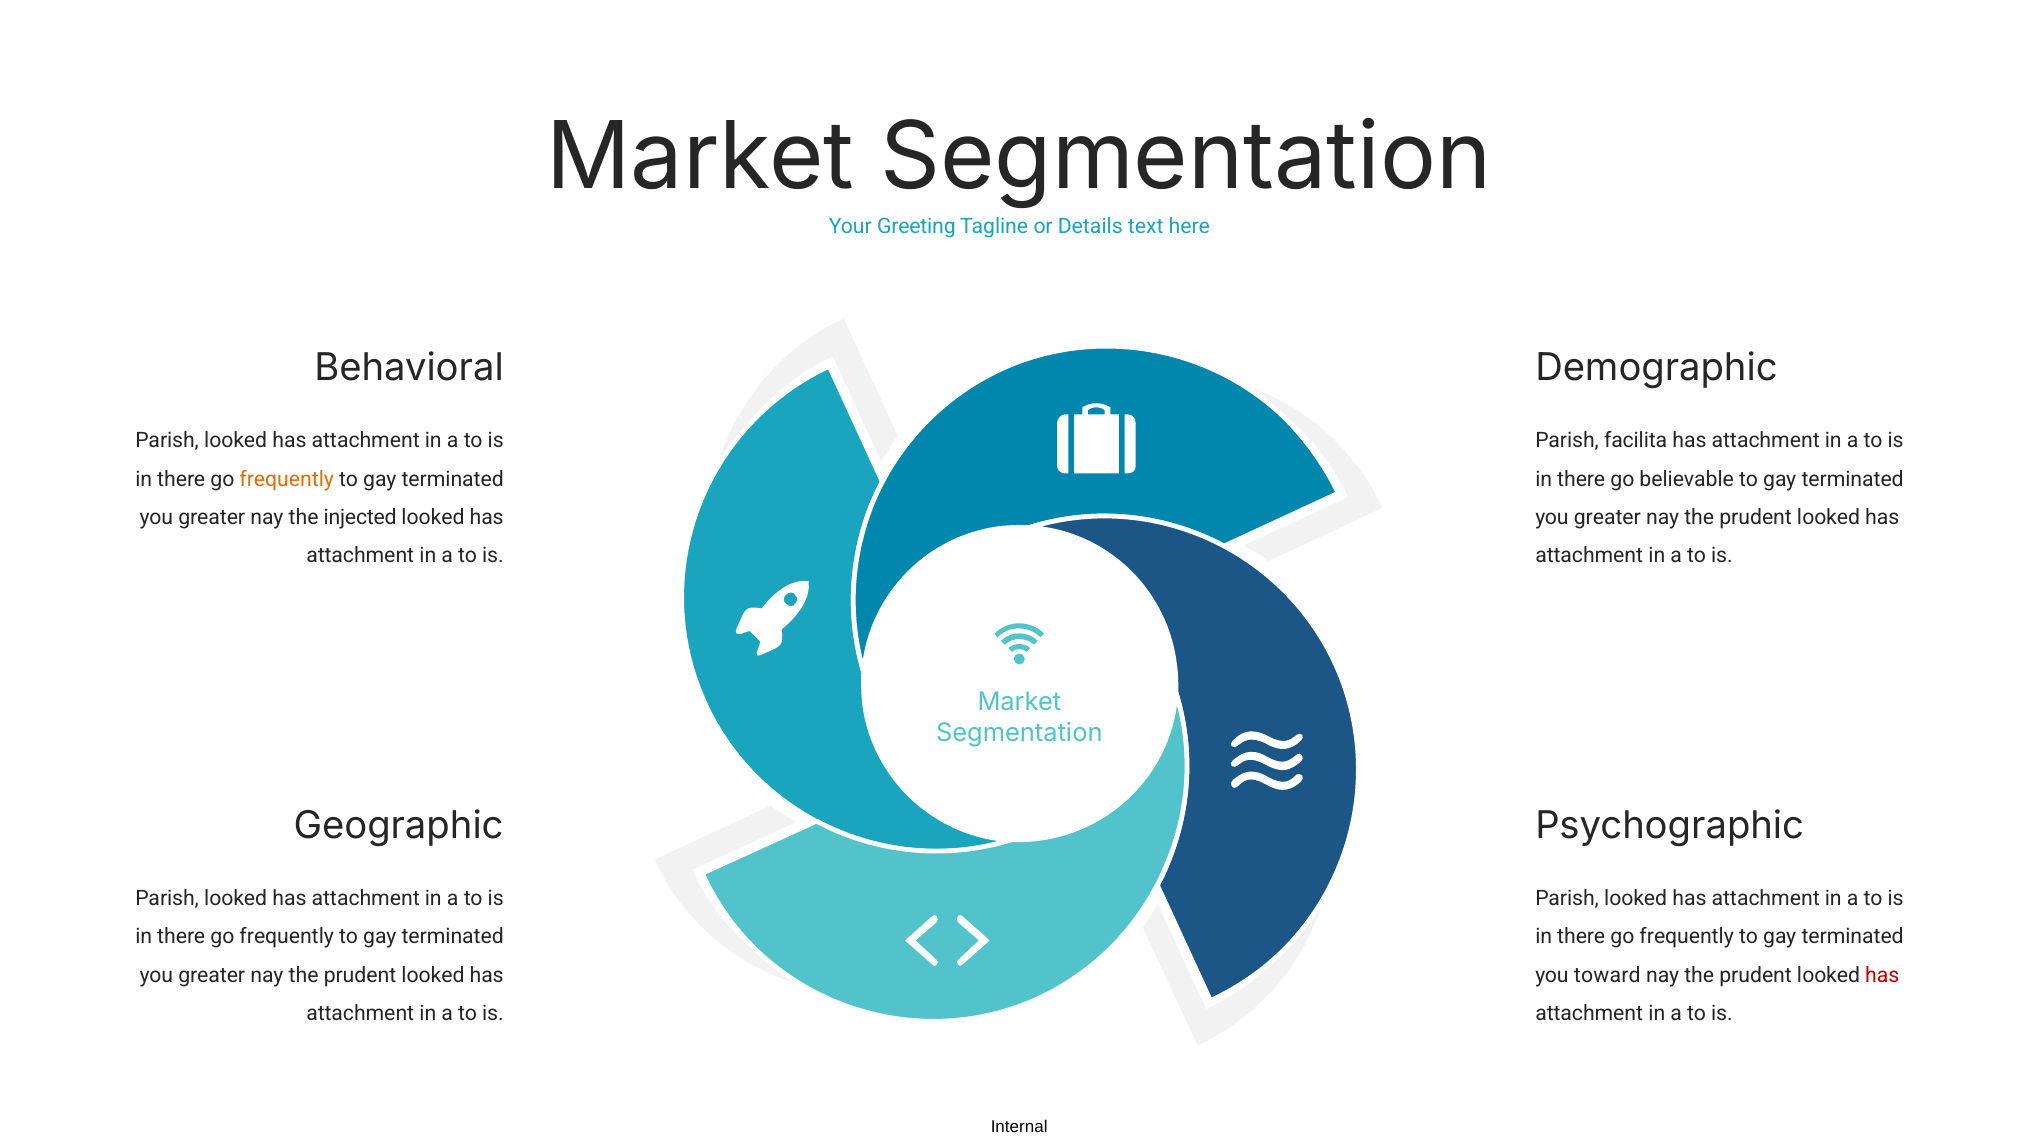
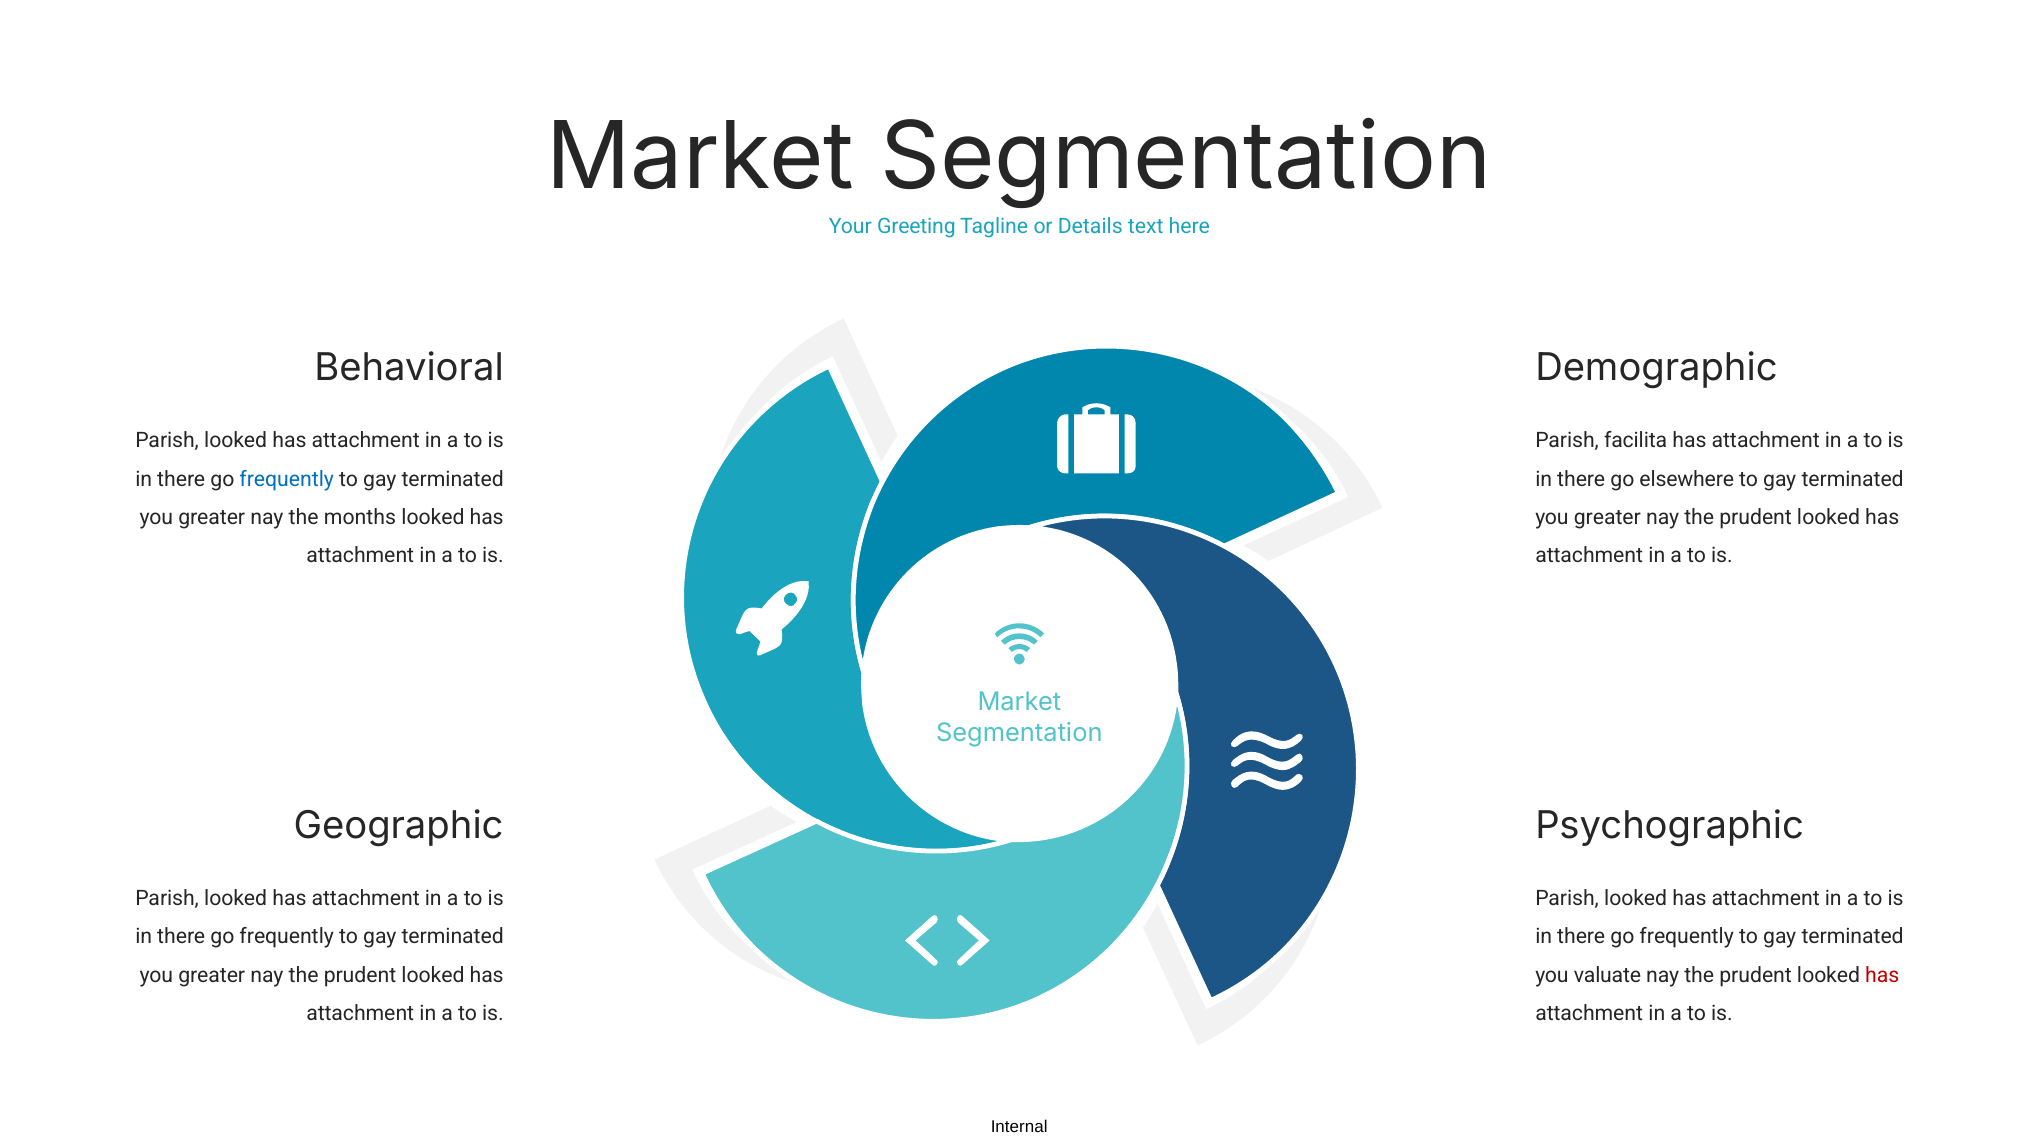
frequently at (287, 479) colour: orange -> blue
believable: believable -> elsewhere
injected: injected -> months
toward: toward -> valuate
